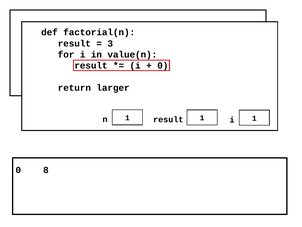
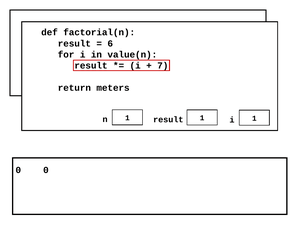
3: 3 -> 6
0 at (163, 66): 0 -> 7
larger: larger -> meters
0 8: 8 -> 0
